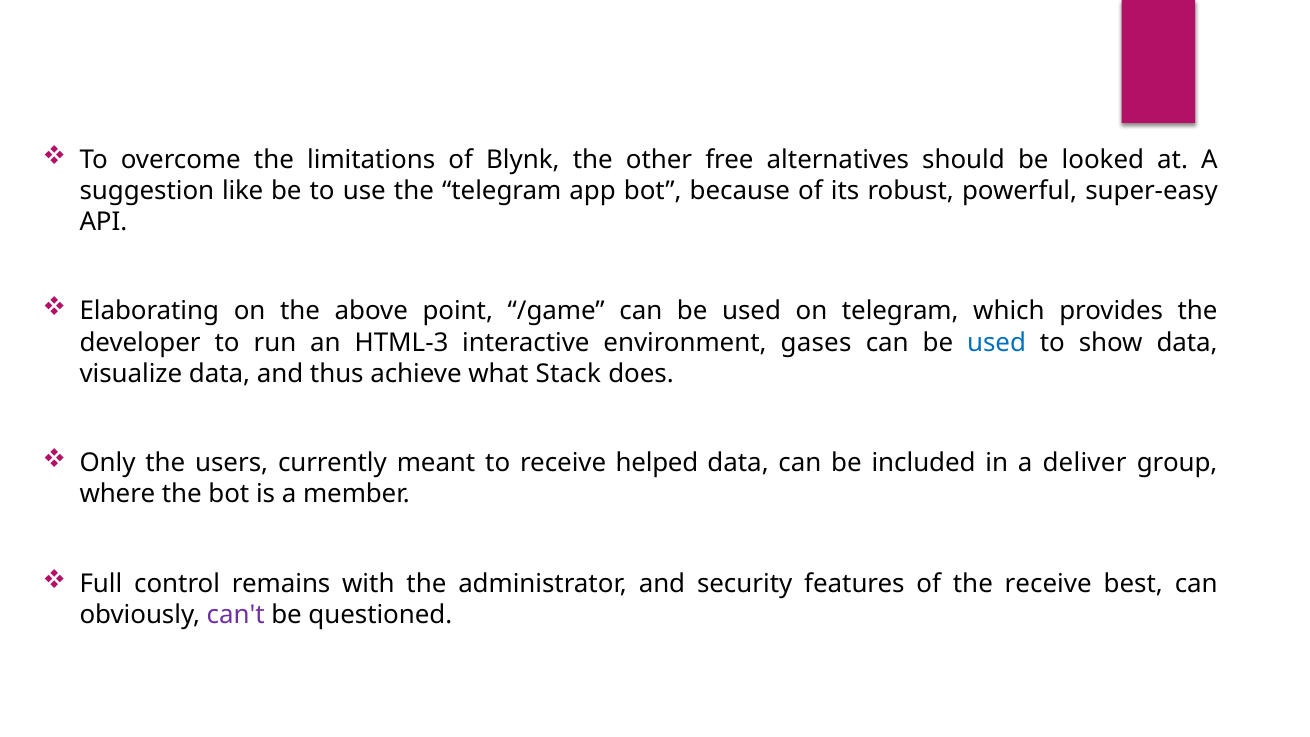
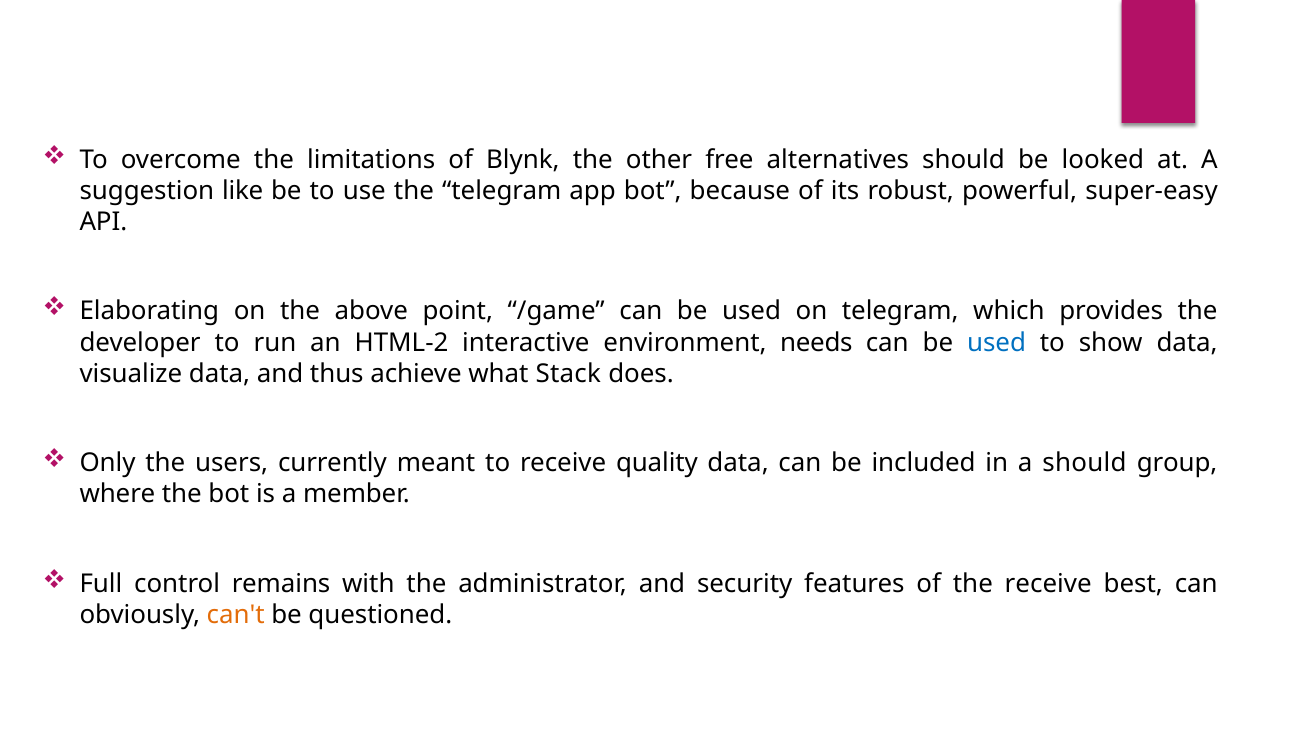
HTML-3: HTML-3 -> HTML-2
gases: gases -> needs
helped: helped -> quality
a deliver: deliver -> should
can't colour: purple -> orange
